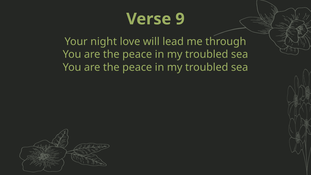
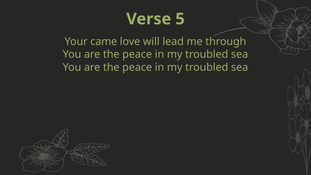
9: 9 -> 5
night: night -> came
